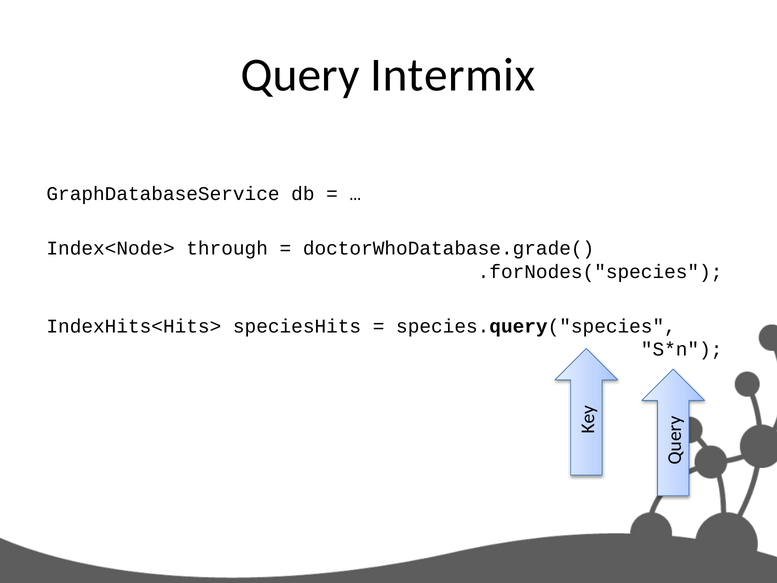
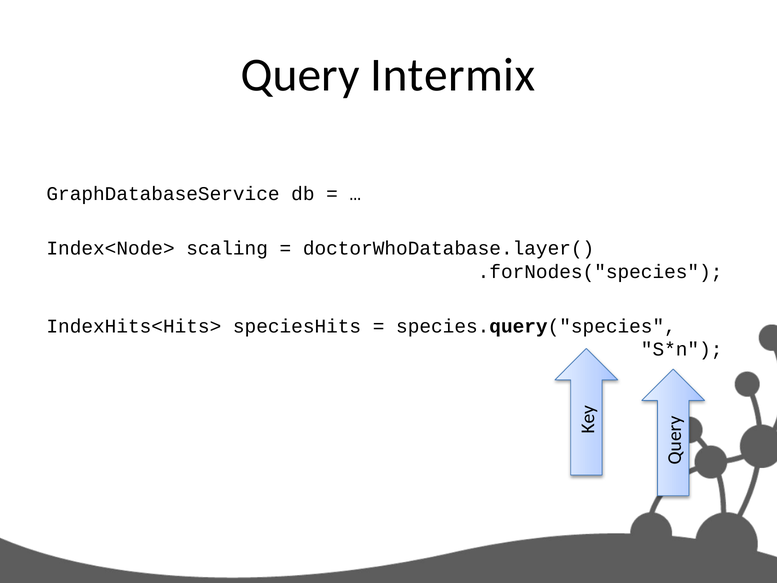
through: through -> scaling
doctorWhoDatabase.grade(: doctorWhoDatabase.grade( -> doctorWhoDatabase.layer(
